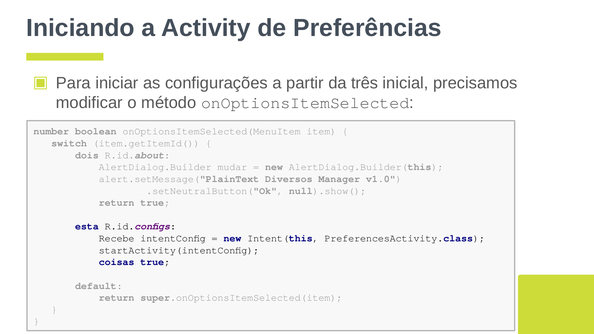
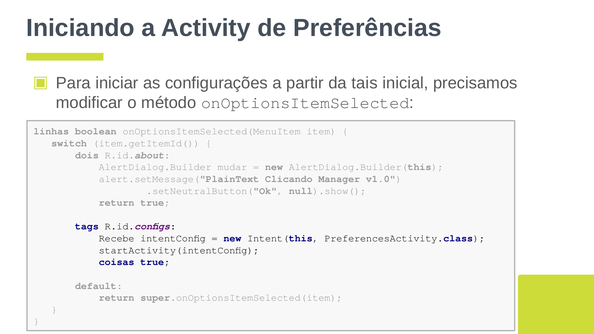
três: três -> tais
number: number -> linhas
Diversos: Diversos -> Clicando
esta: esta -> tags
